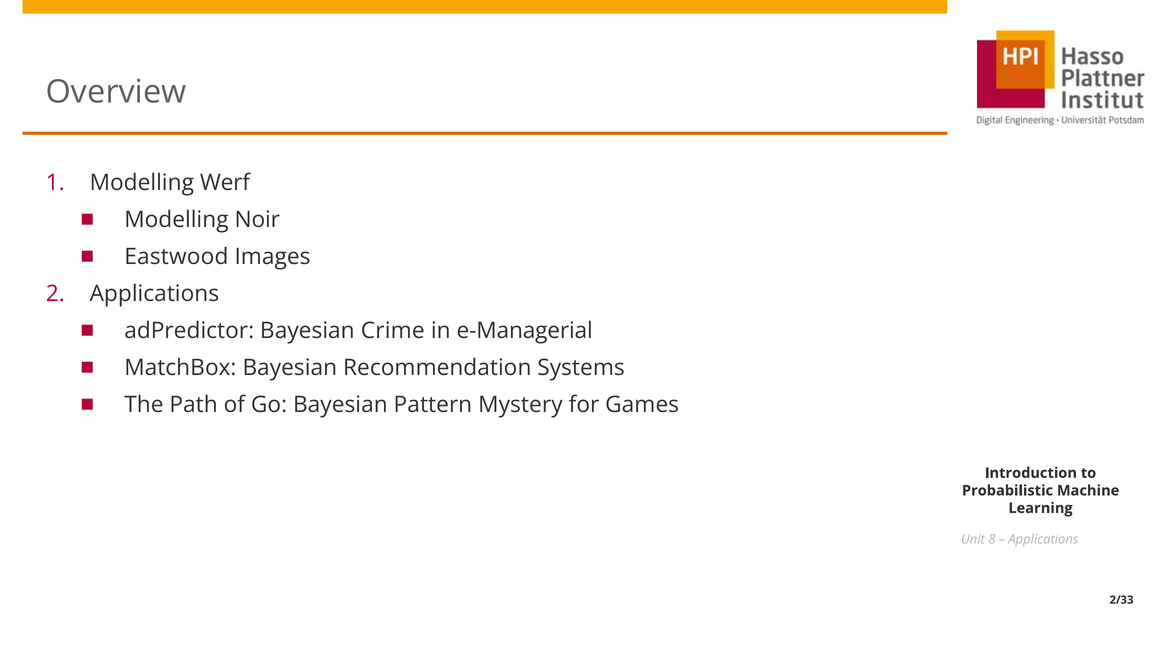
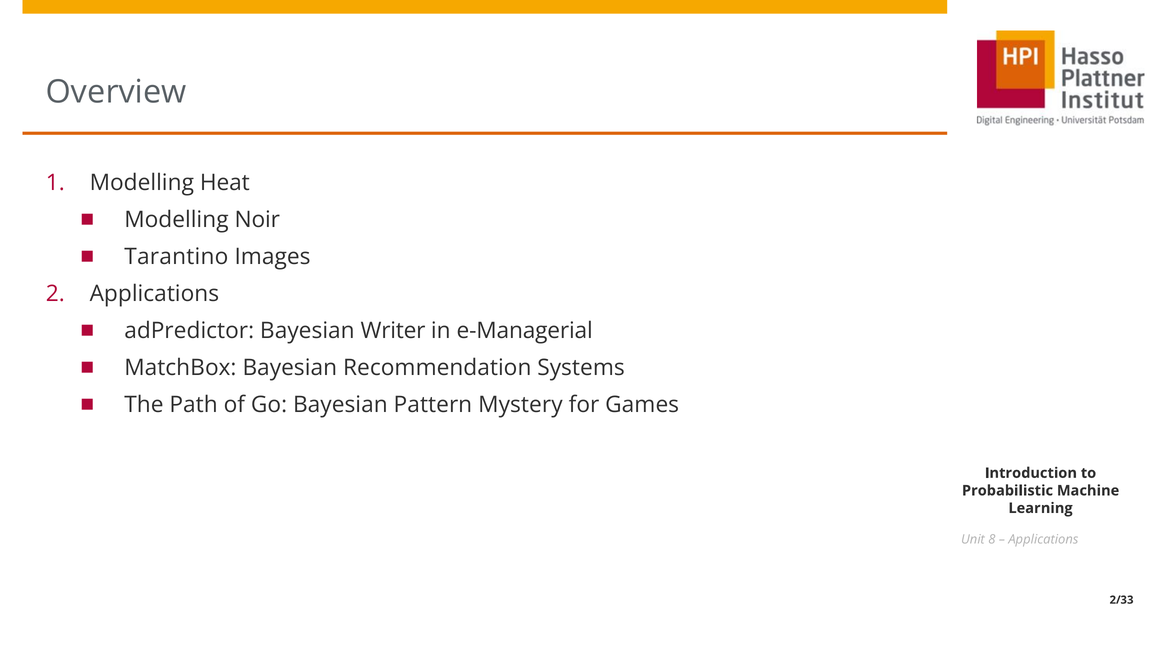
Werf: Werf -> Heat
Eastwood: Eastwood -> Tarantino
Crime: Crime -> Writer
